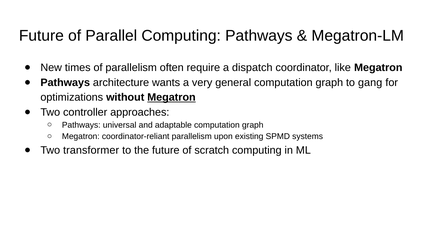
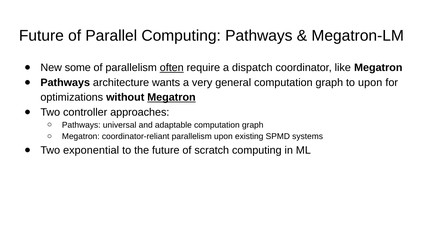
times: times -> some
often underline: none -> present
to gang: gang -> upon
transformer: transformer -> exponential
